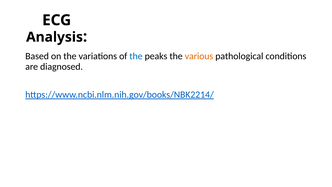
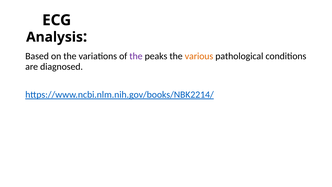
the at (136, 56) colour: blue -> purple
